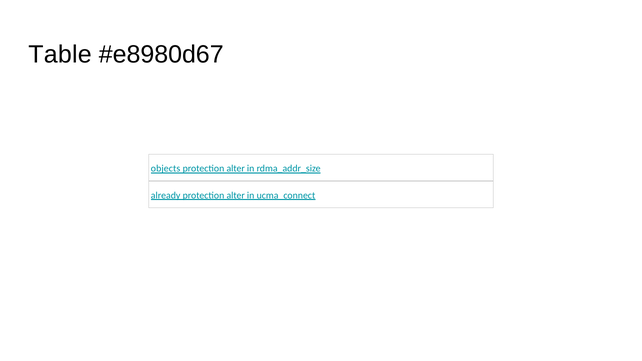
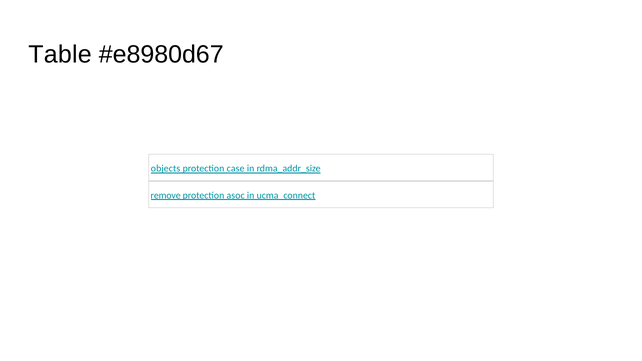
alter at (236, 169): alter -> case
already: already -> remove
alter at (236, 195): alter -> asoc
